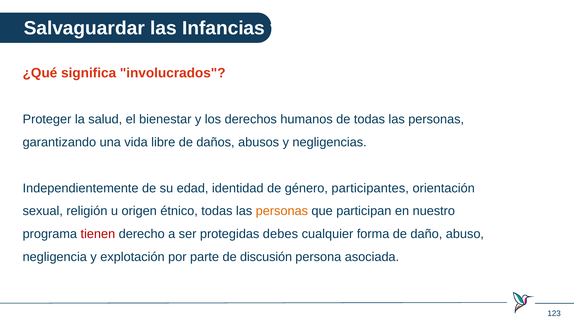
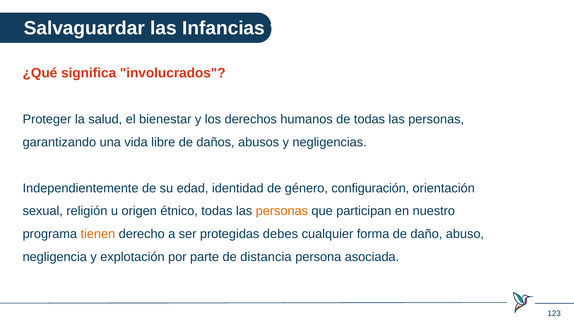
participantes: participantes -> configuración
tienen colour: red -> orange
discusión: discusión -> distancia
